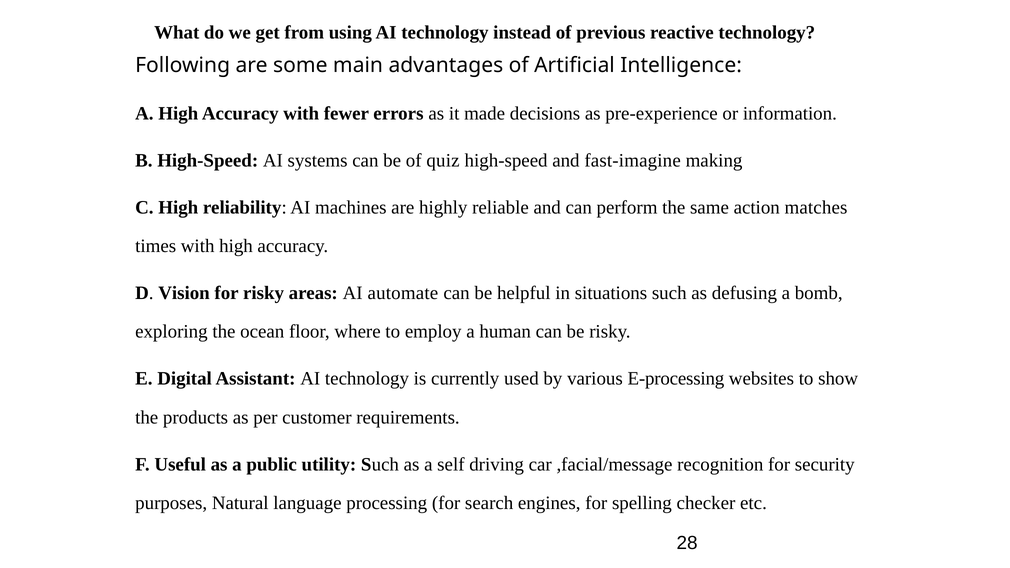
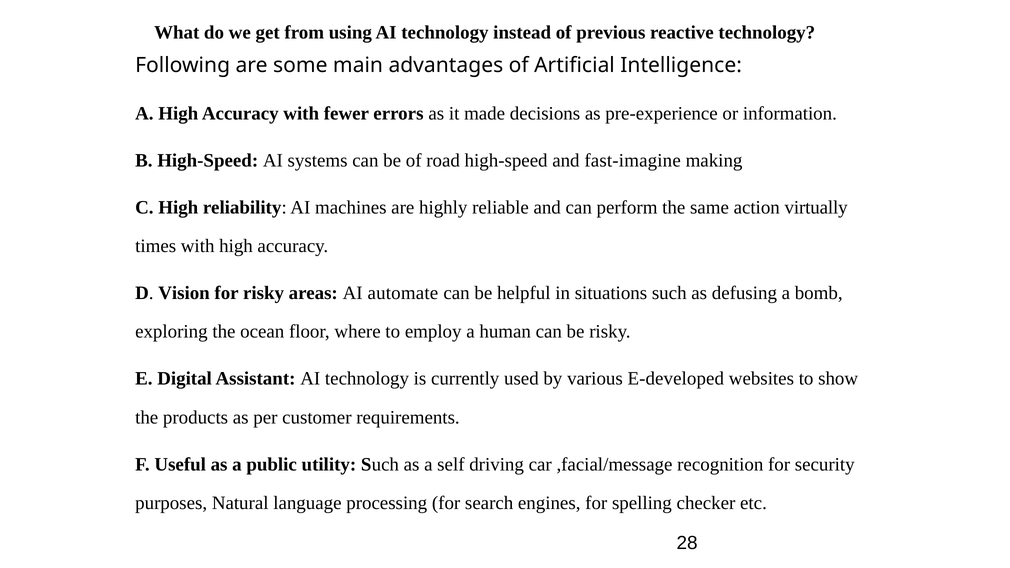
quiz: quiz -> road
matches: matches -> virtually
E-processing: E-processing -> E-developed
